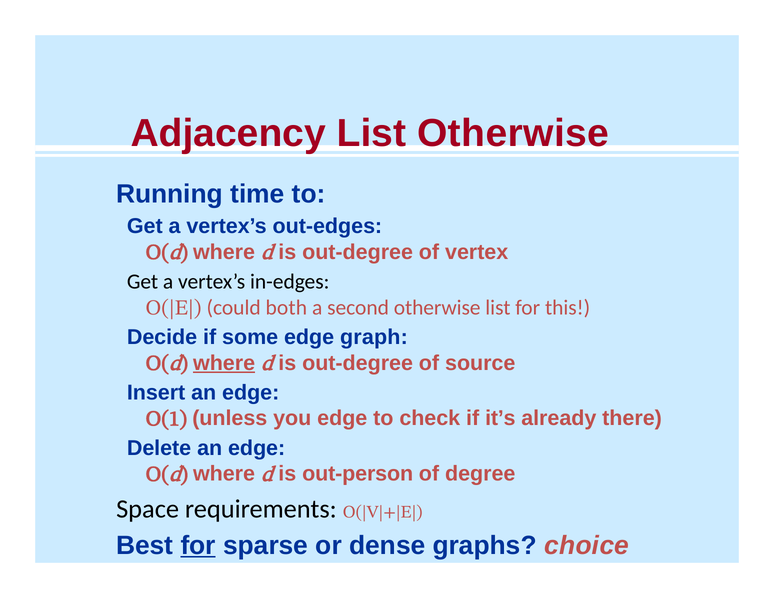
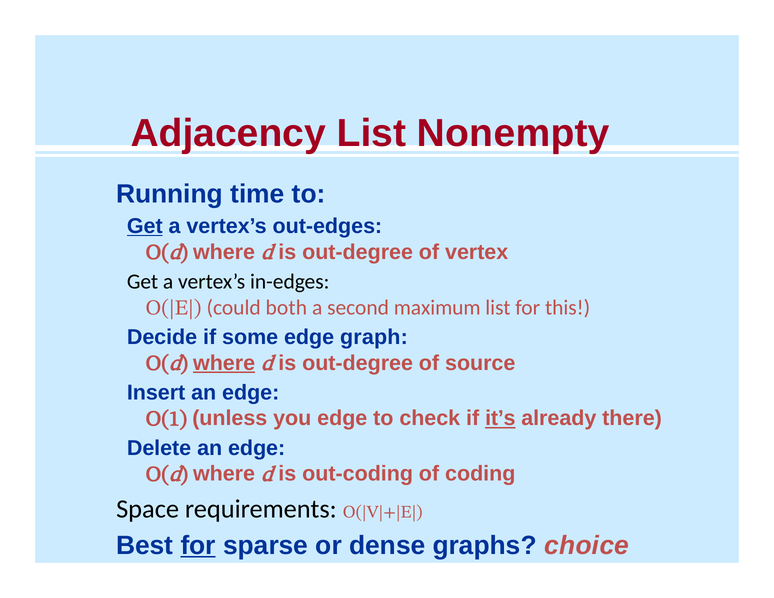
List Otherwise: Otherwise -> Nonempty
Get at (145, 226) underline: none -> present
second otherwise: otherwise -> maximum
it’s underline: none -> present
out-person: out-person -> out-coding
degree: degree -> coding
